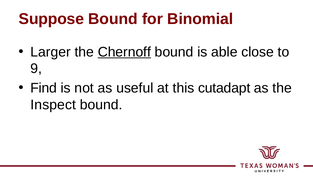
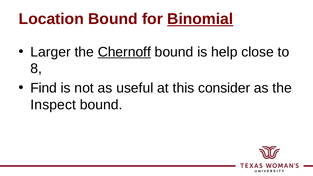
Suppose: Suppose -> Location
Binomial underline: none -> present
able: able -> help
9: 9 -> 8
cutadapt: cutadapt -> consider
